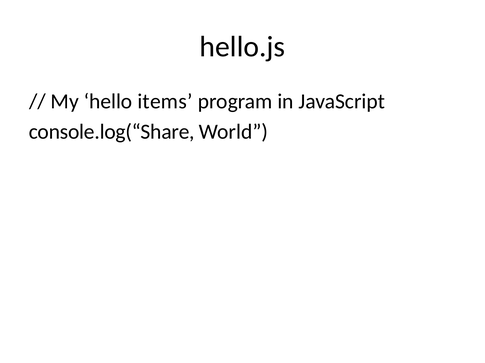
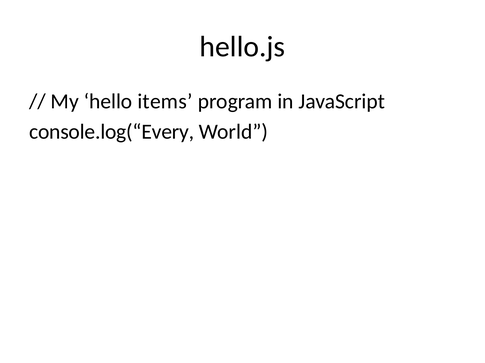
console.log(“Share: console.log(“Share -> console.log(“Every
